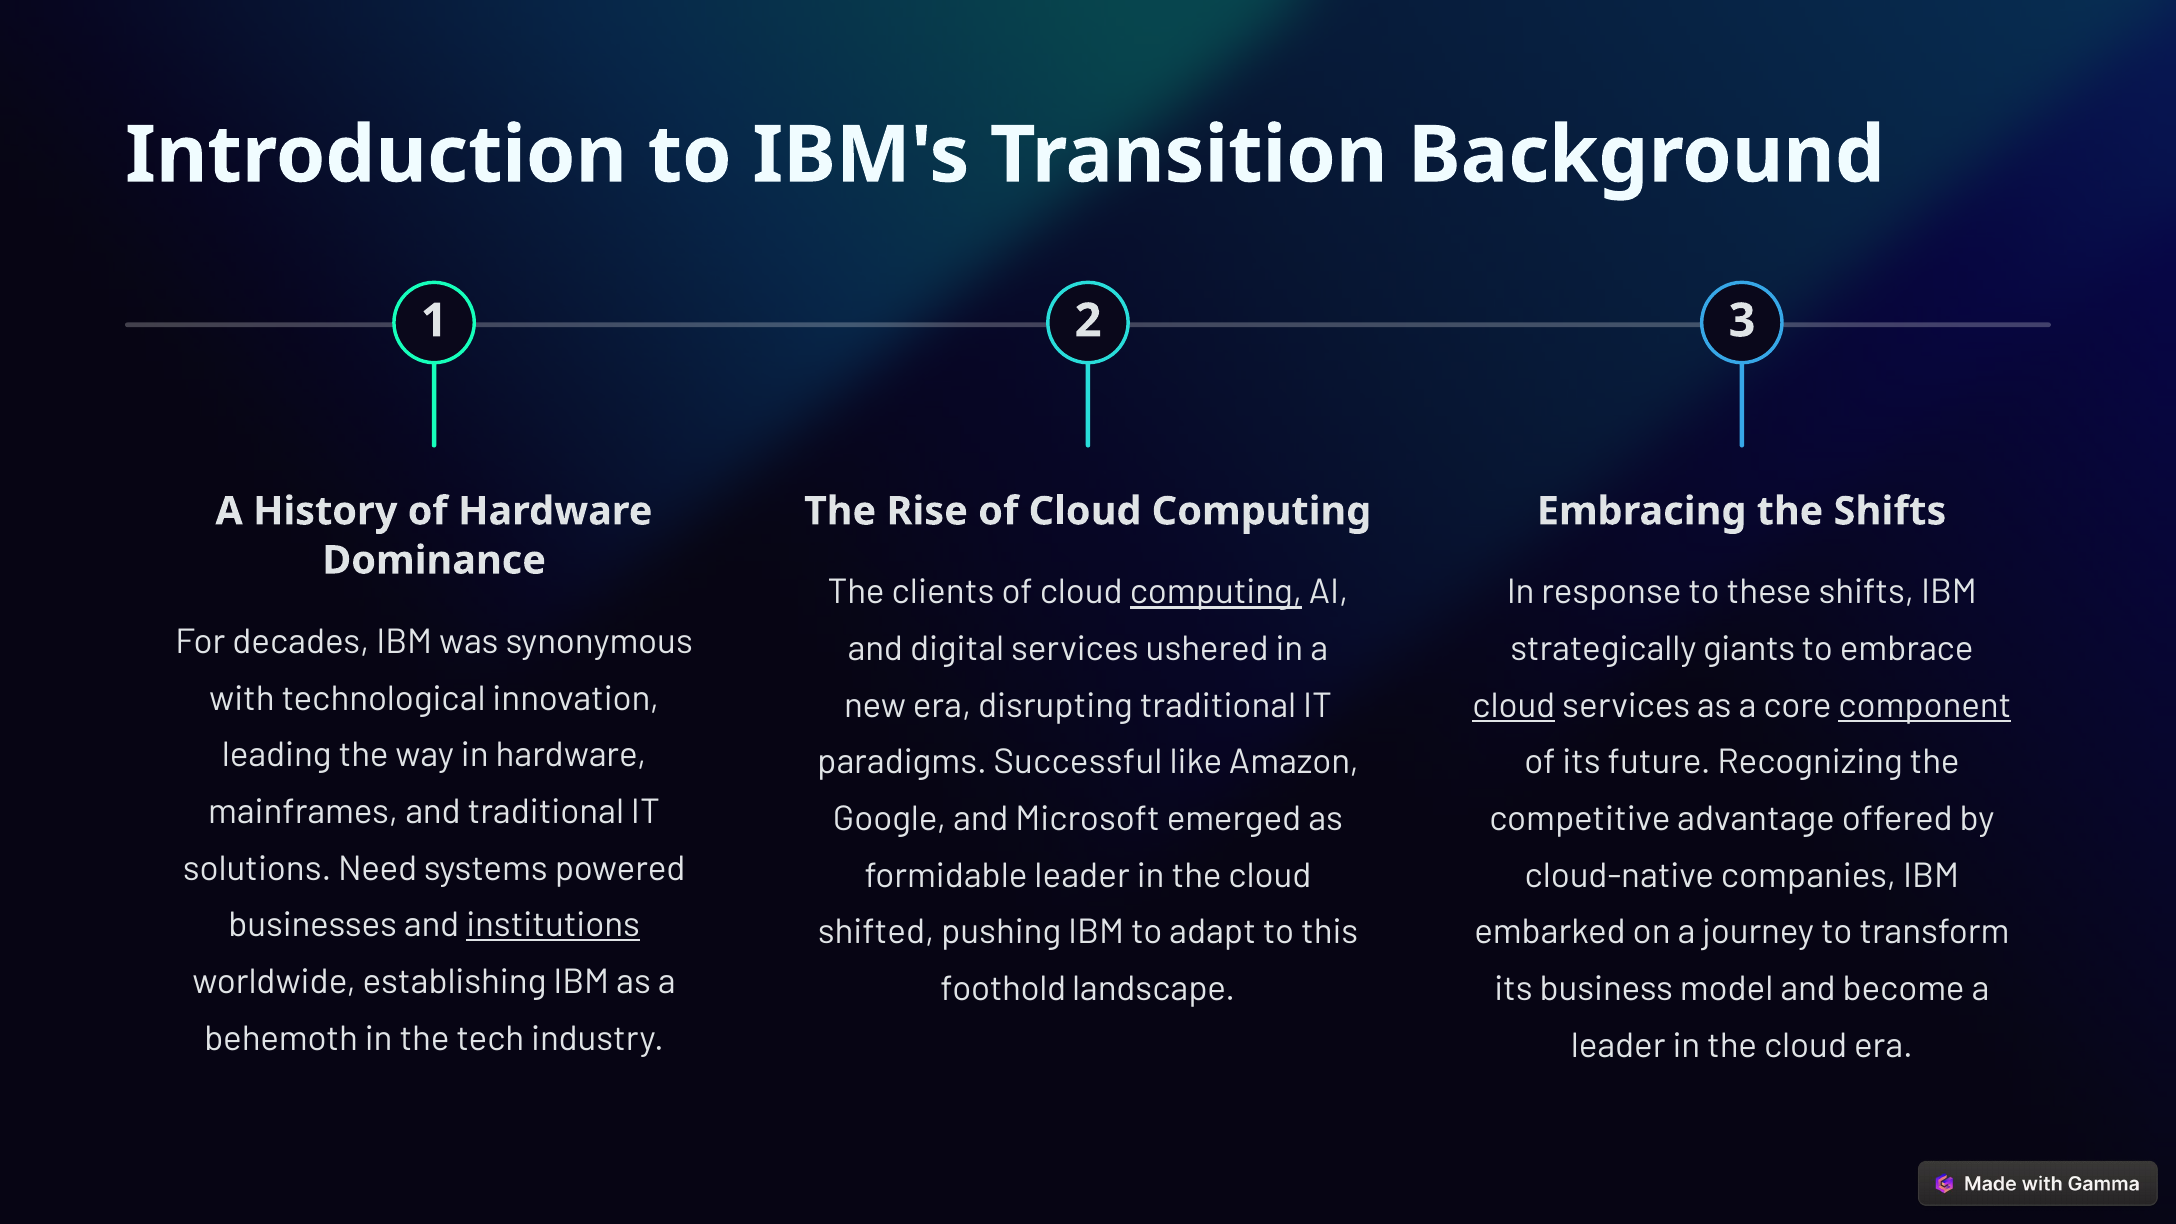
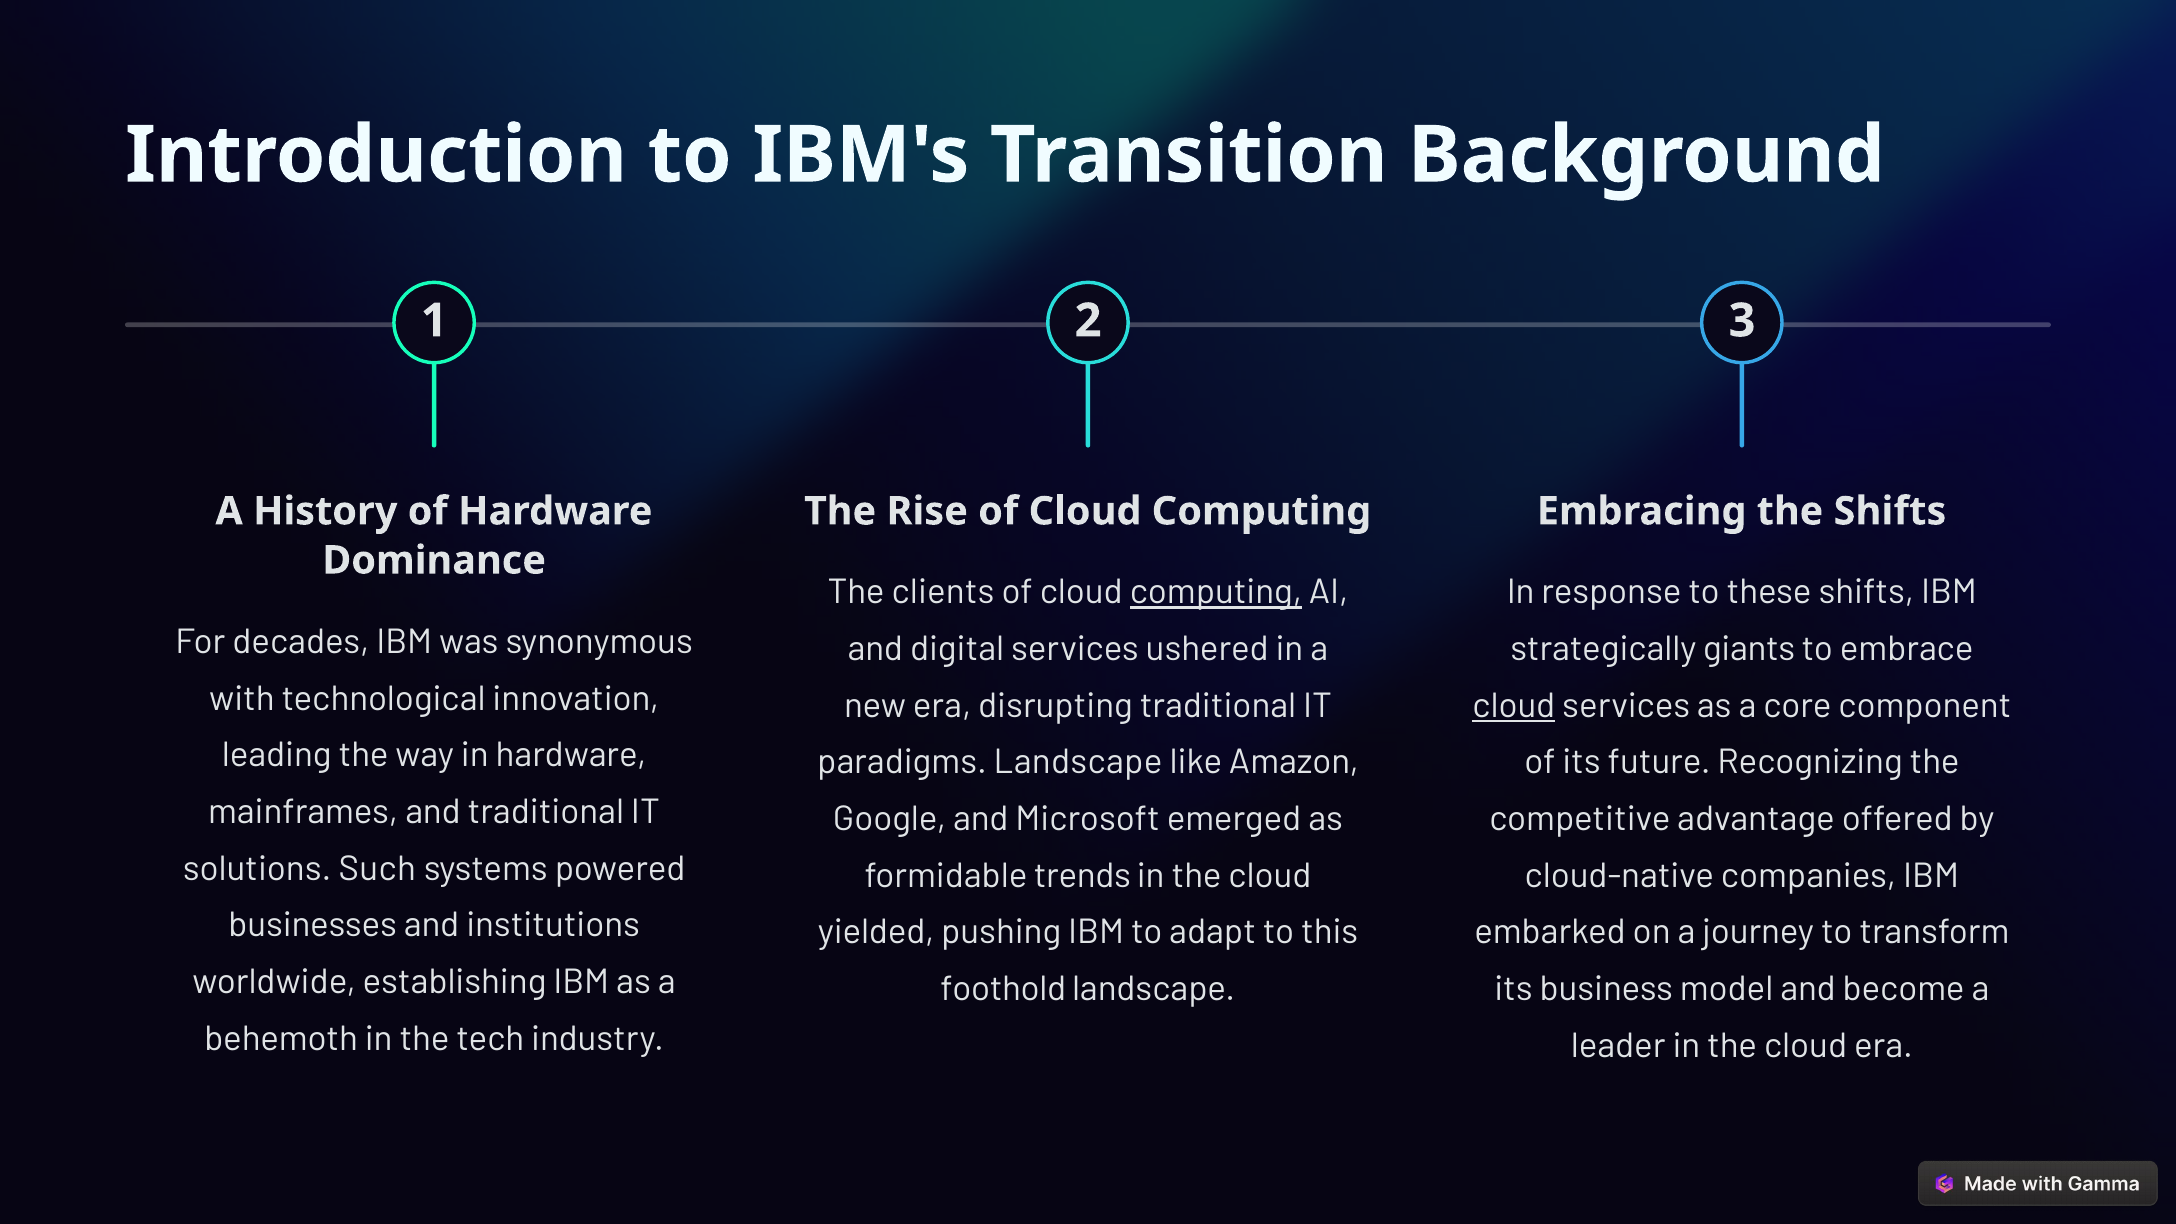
component underline: present -> none
paradigms Successful: Successful -> Landscape
Need: Need -> Such
formidable leader: leader -> trends
institutions underline: present -> none
shifted: shifted -> yielded
